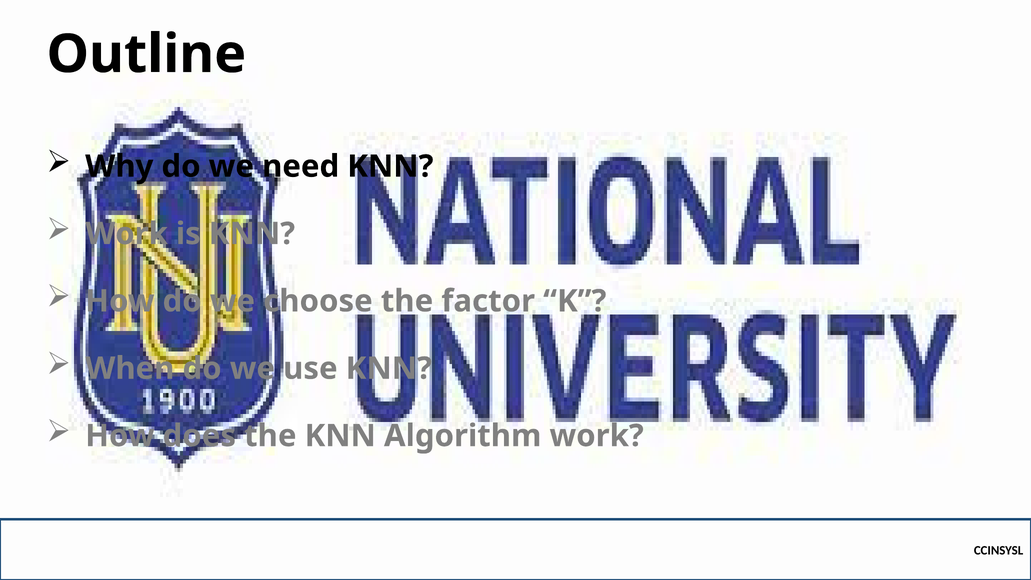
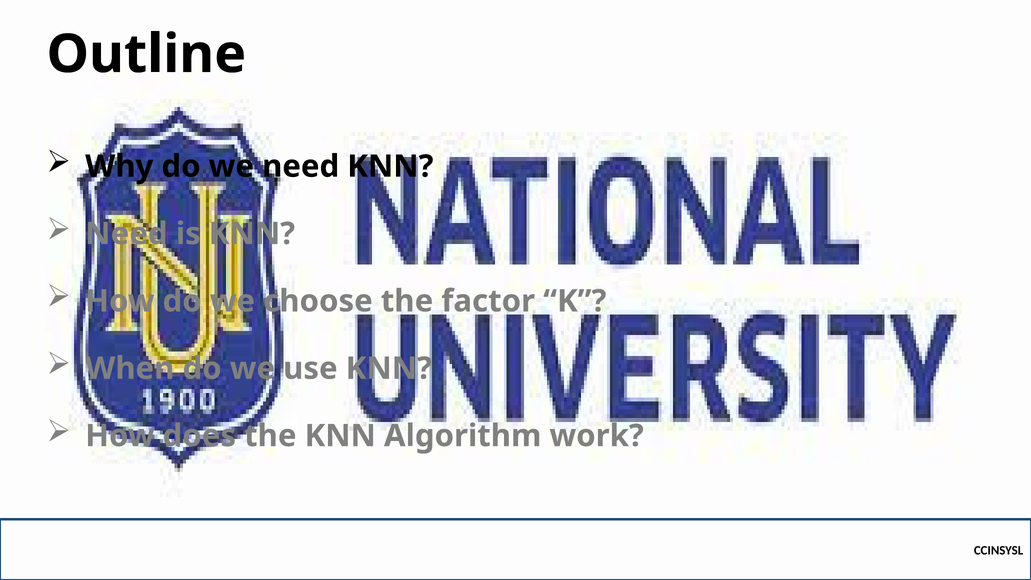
Work at (127, 234): Work -> Need
